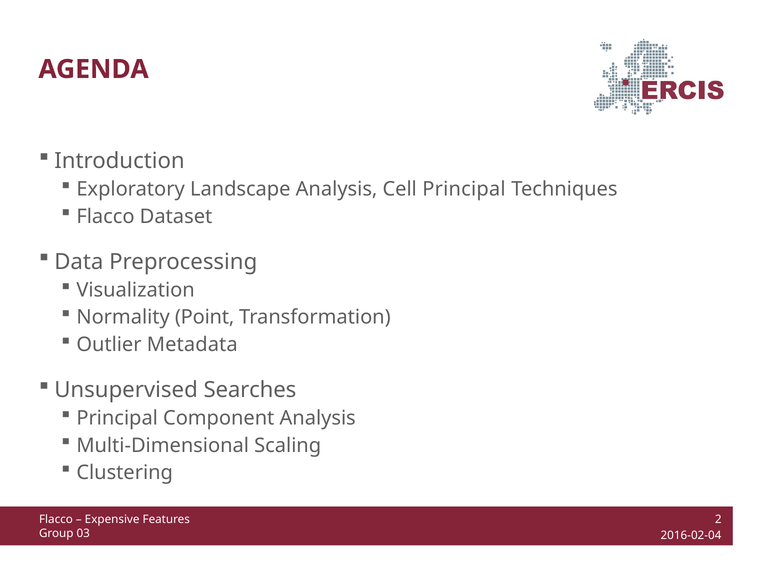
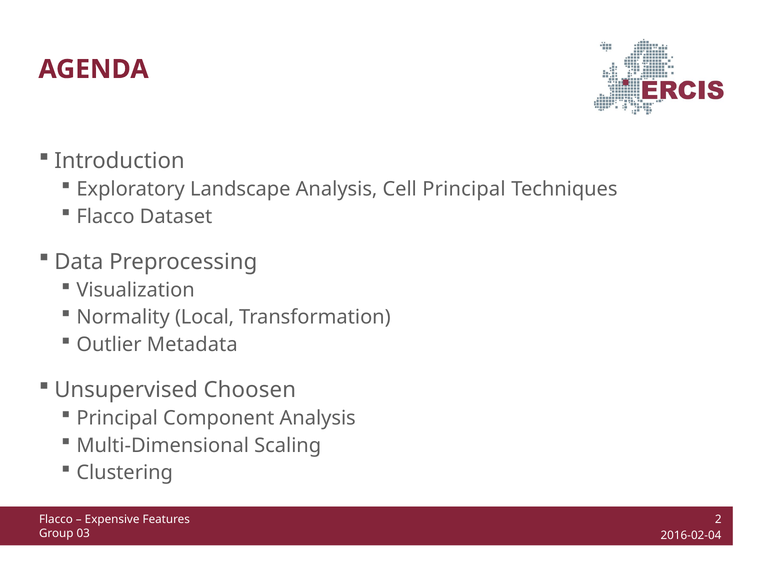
Point: Point -> Local
Searches: Searches -> Choosen
